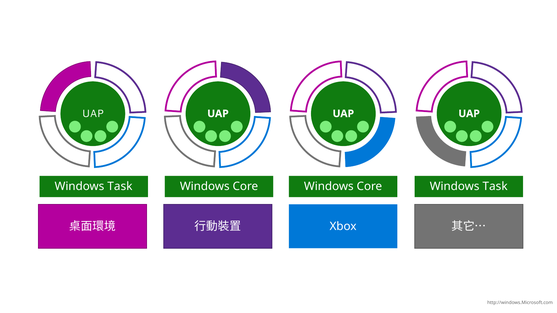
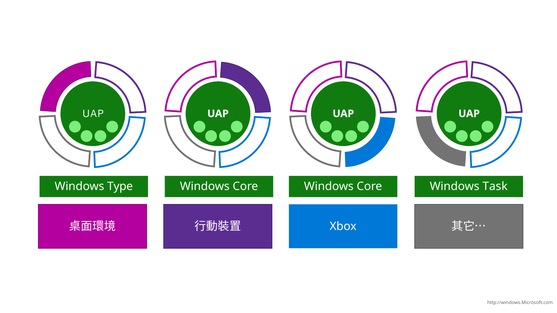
Task at (120, 187): Task -> Type
